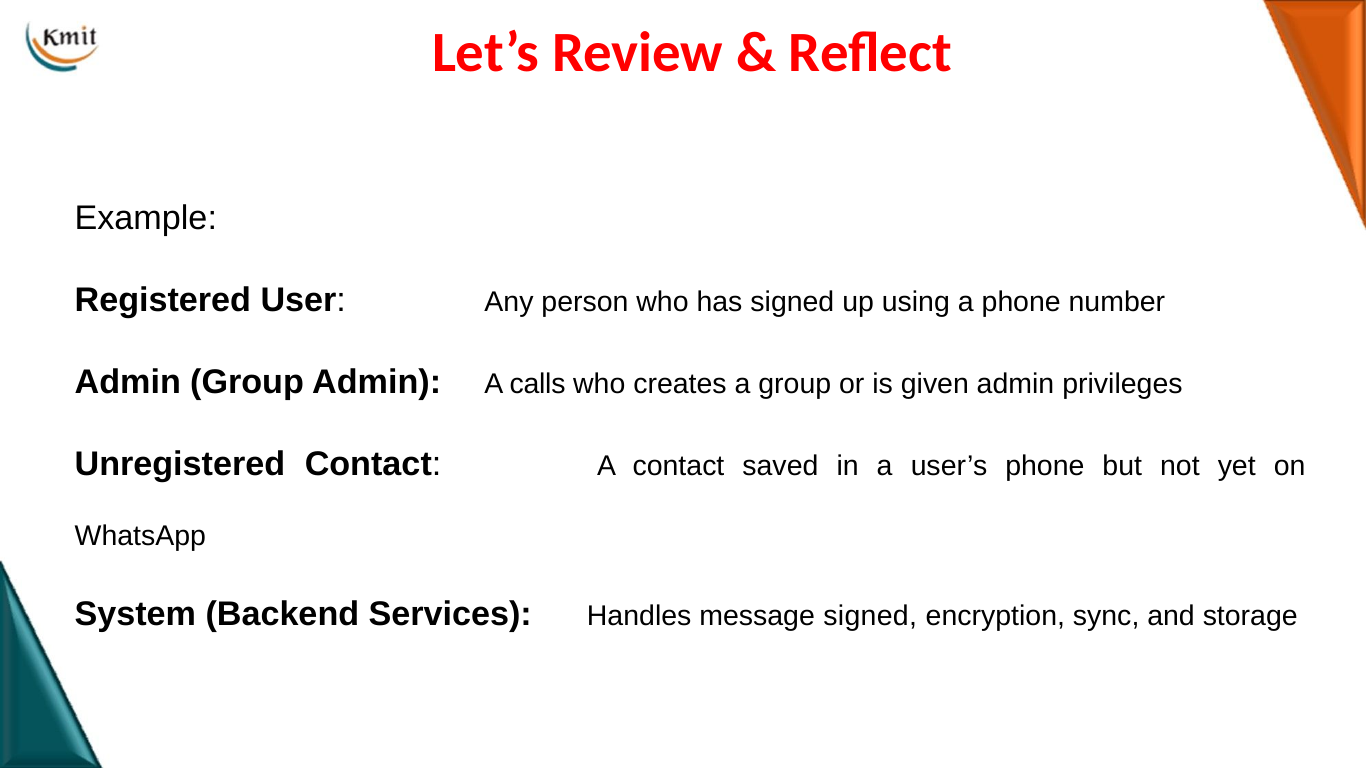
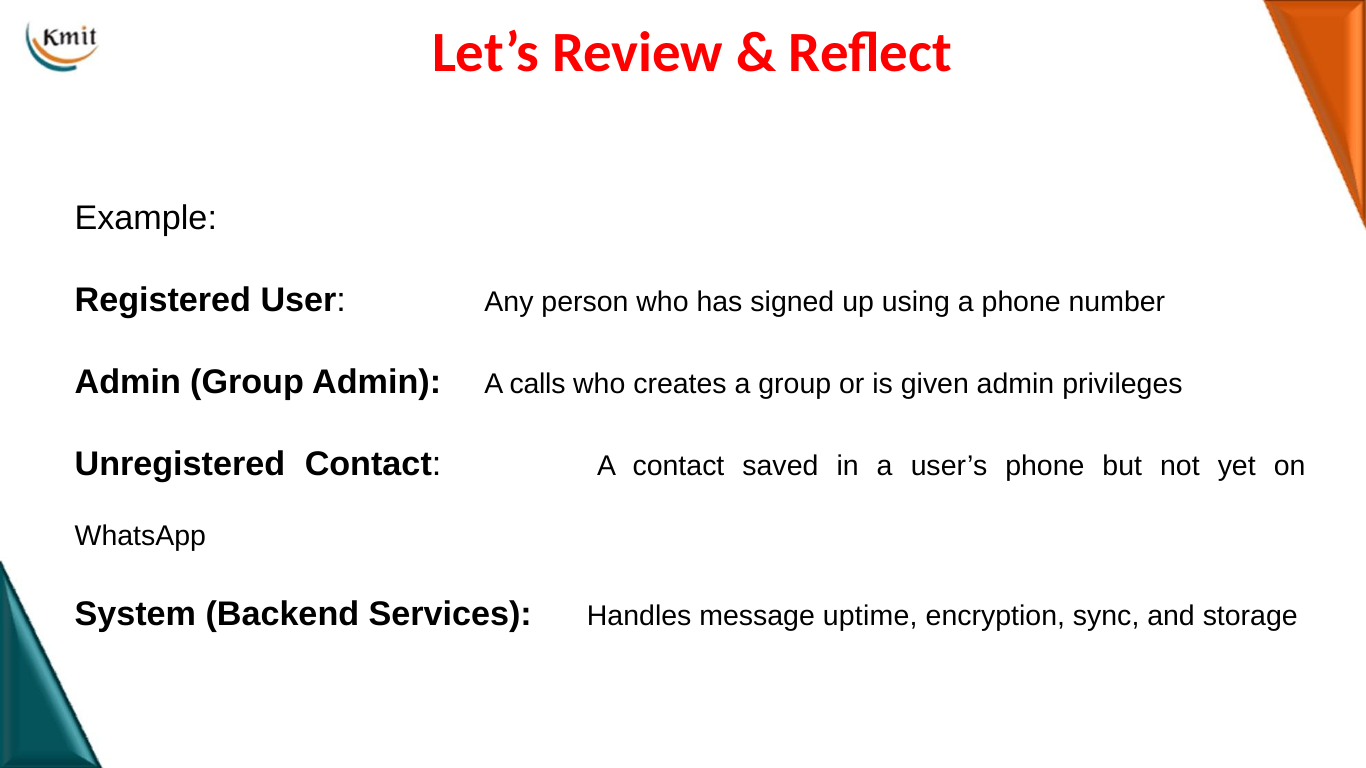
message signed: signed -> uptime
